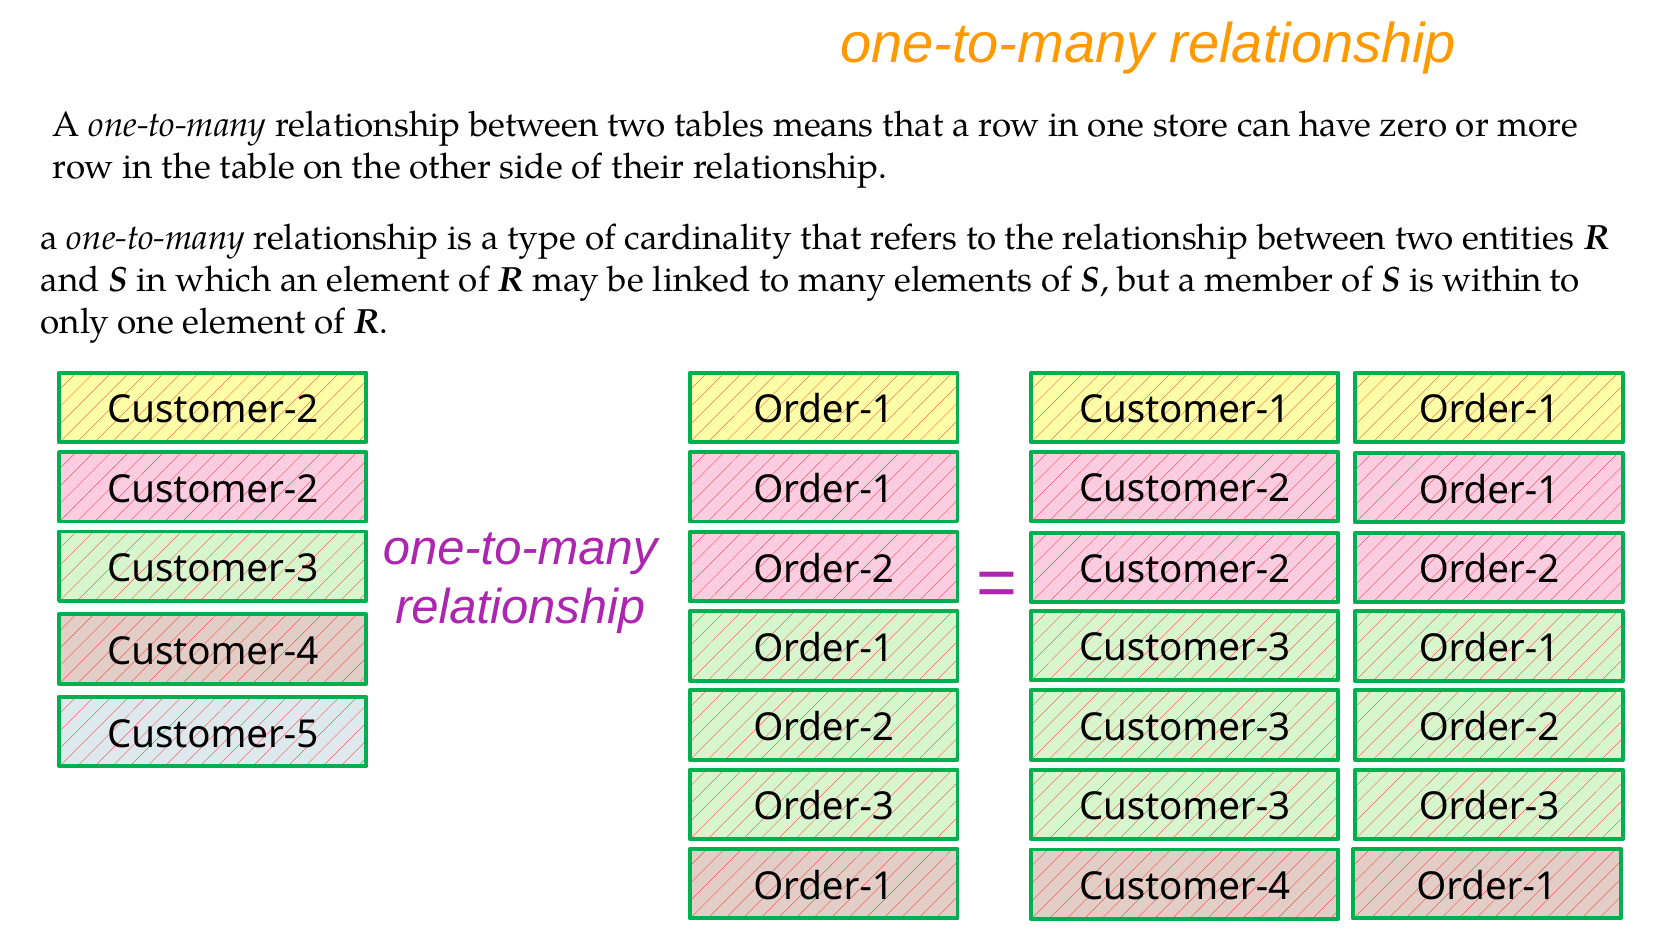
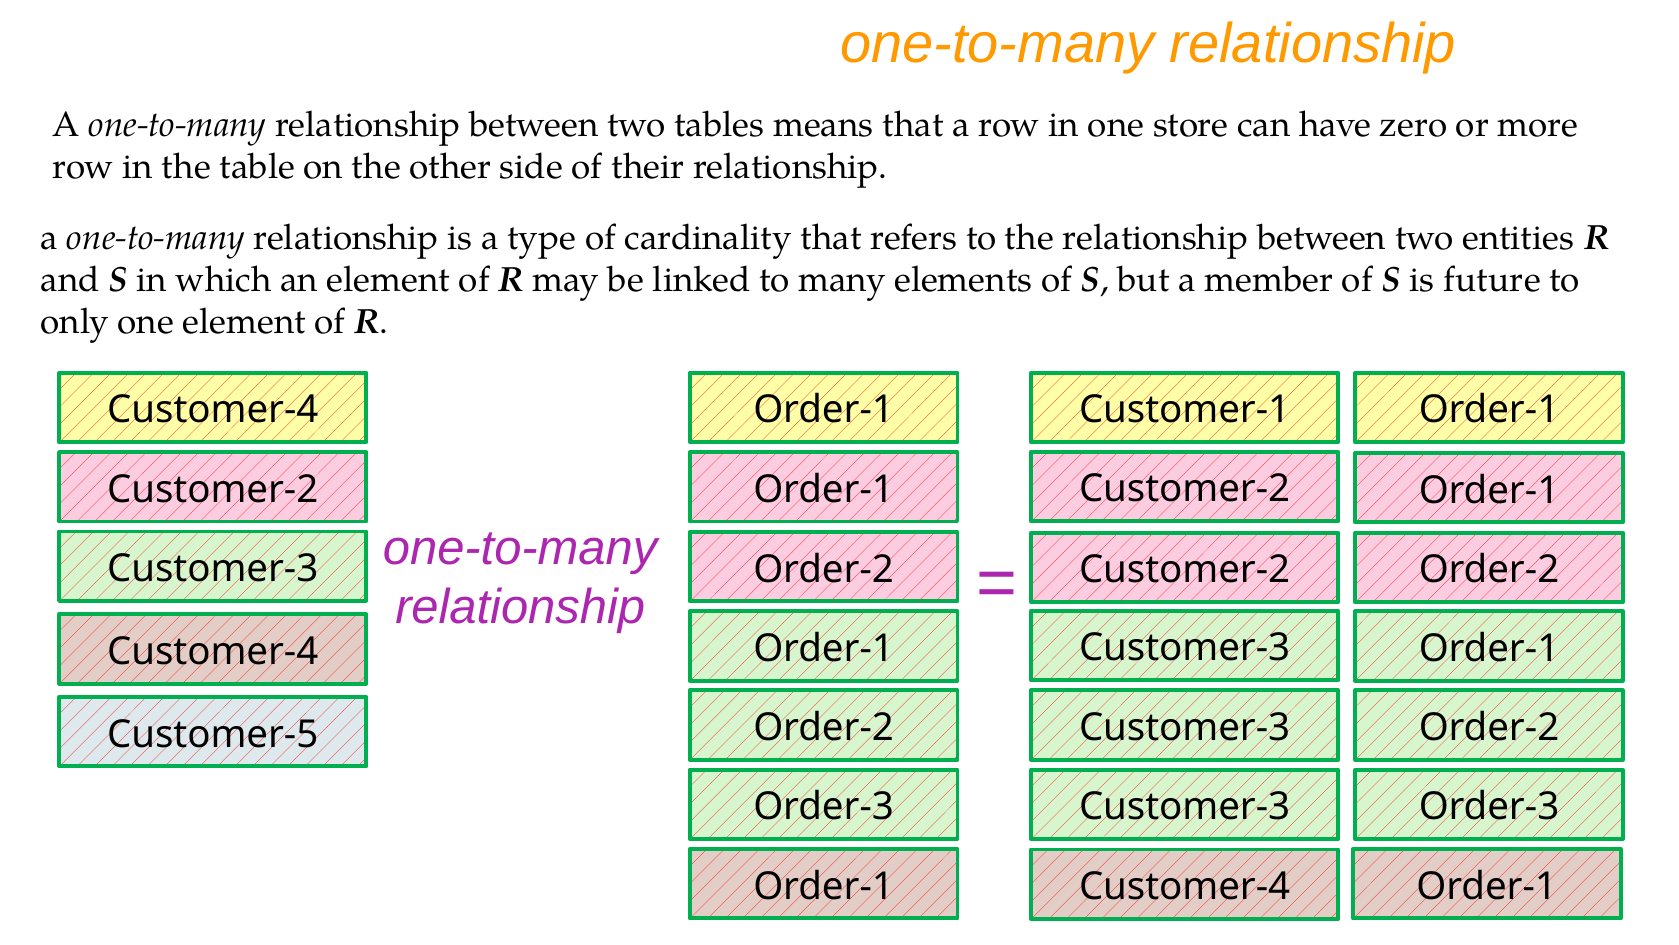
within: within -> future
Customer-2 at (213, 410): Customer-2 -> Customer-4
